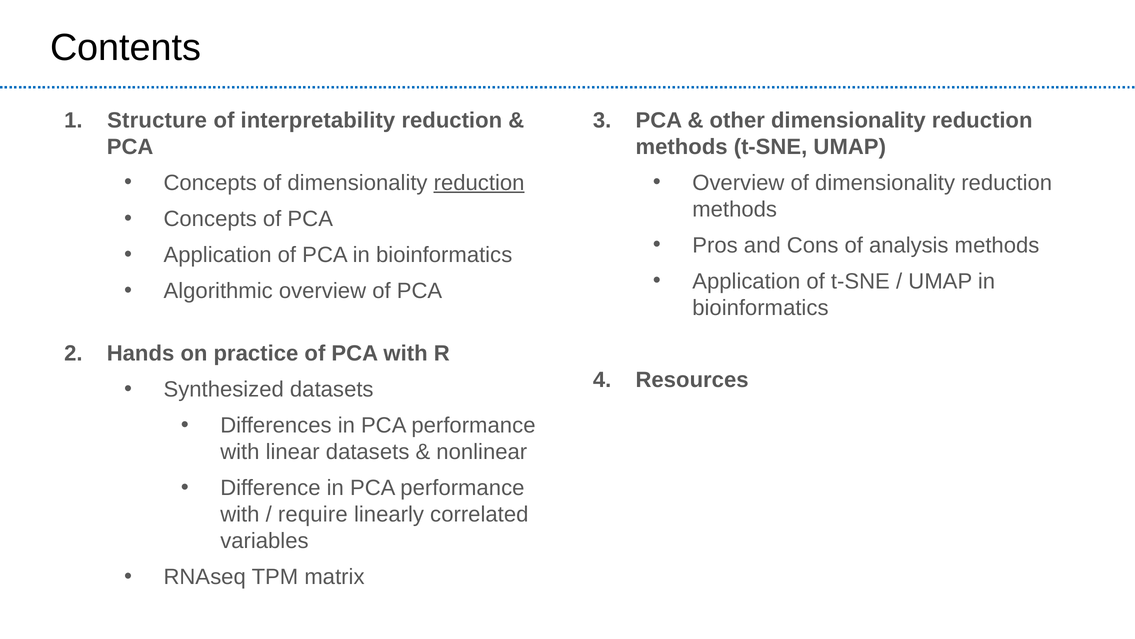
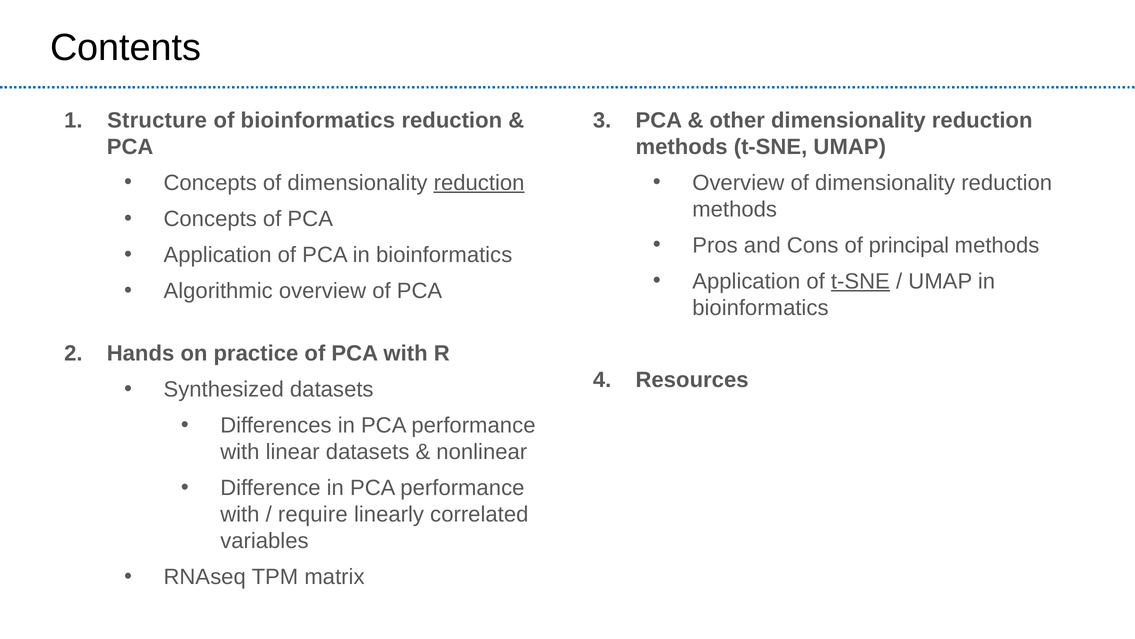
of interpretability: interpretability -> bioinformatics
analysis: analysis -> principal
t-SNE at (860, 281) underline: none -> present
